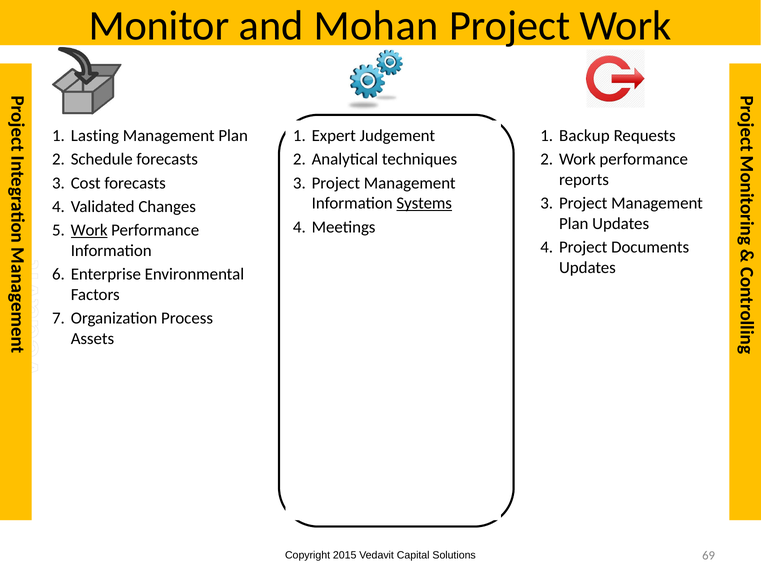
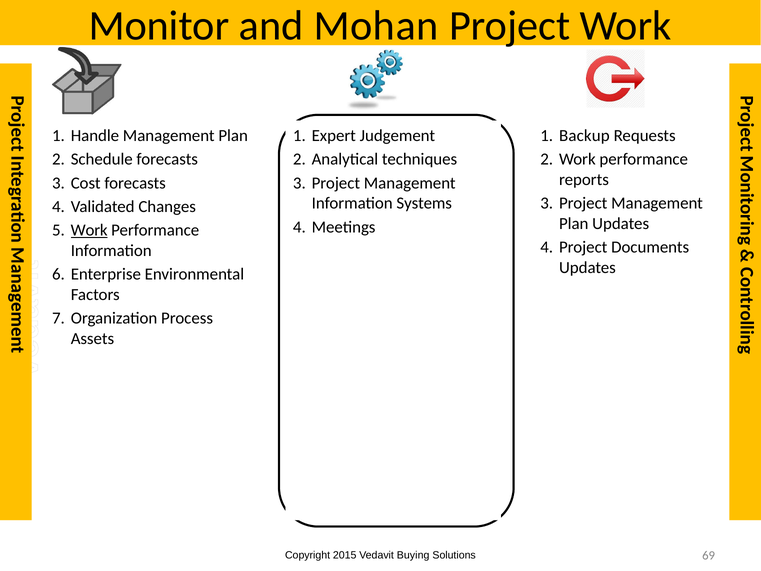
Lasting: Lasting -> Handle
Systems underline: present -> none
Capital: Capital -> Buying
